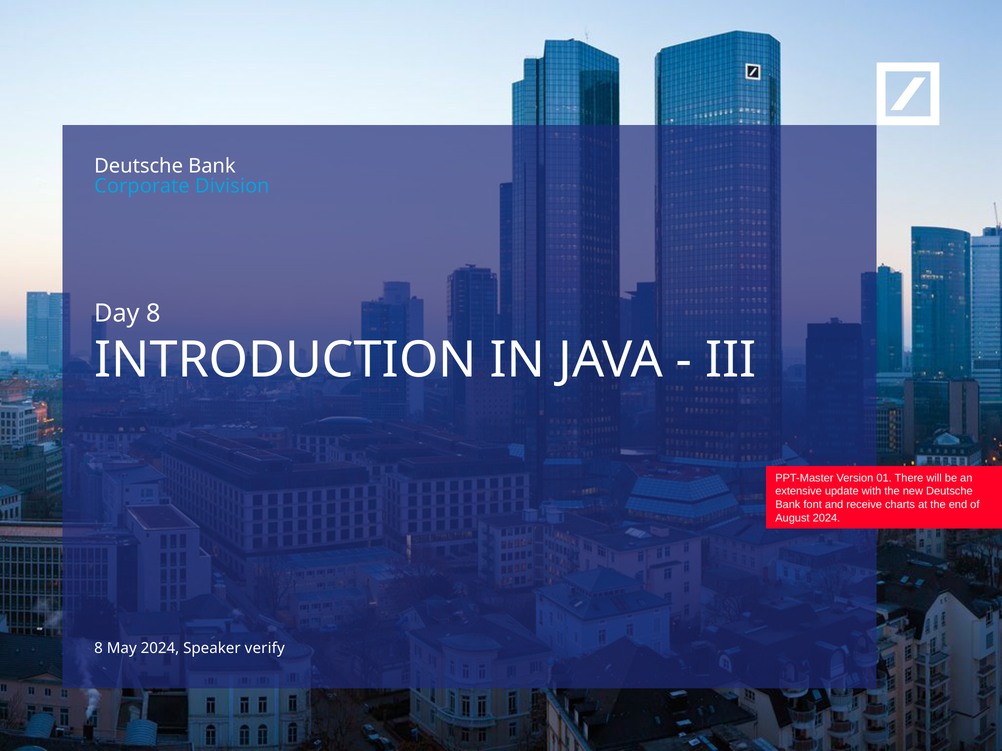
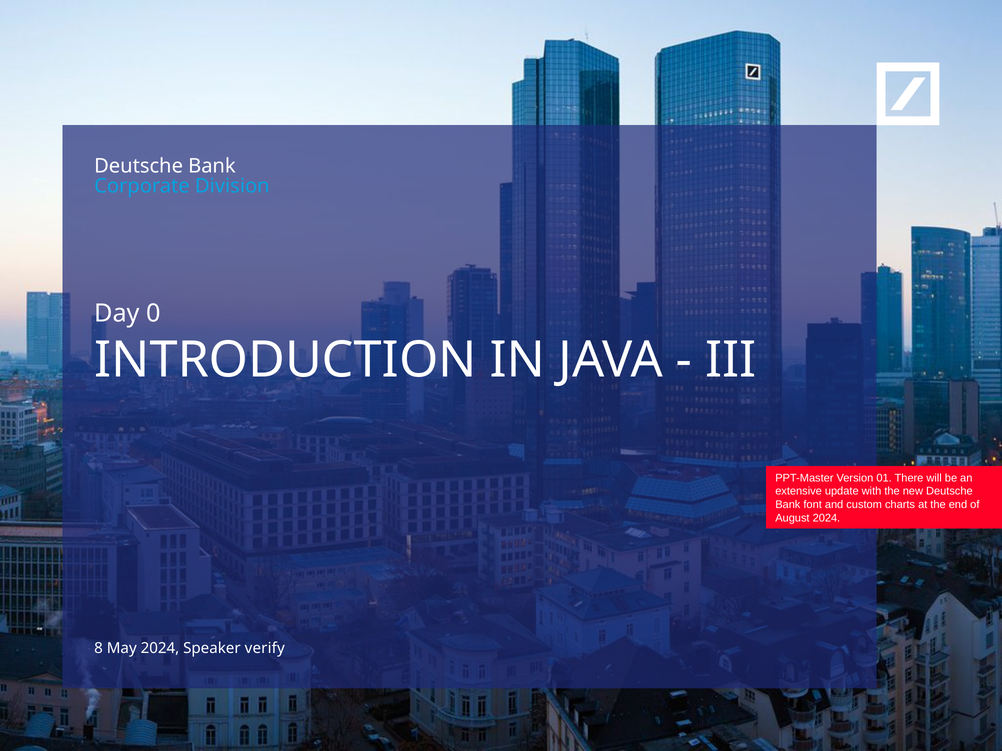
Day 8: 8 -> 0
receive: receive -> custom
